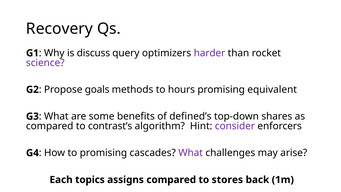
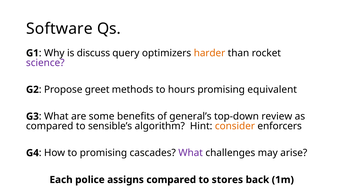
Recovery: Recovery -> Software
harder colour: purple -> orange
goals: goals -> greet
defined’s: defined’s -> general’s
shares: shares -> review
contrast’s: contrast’s -> sensible’s
consider colour: purple -> orange
topics: topics -> police
